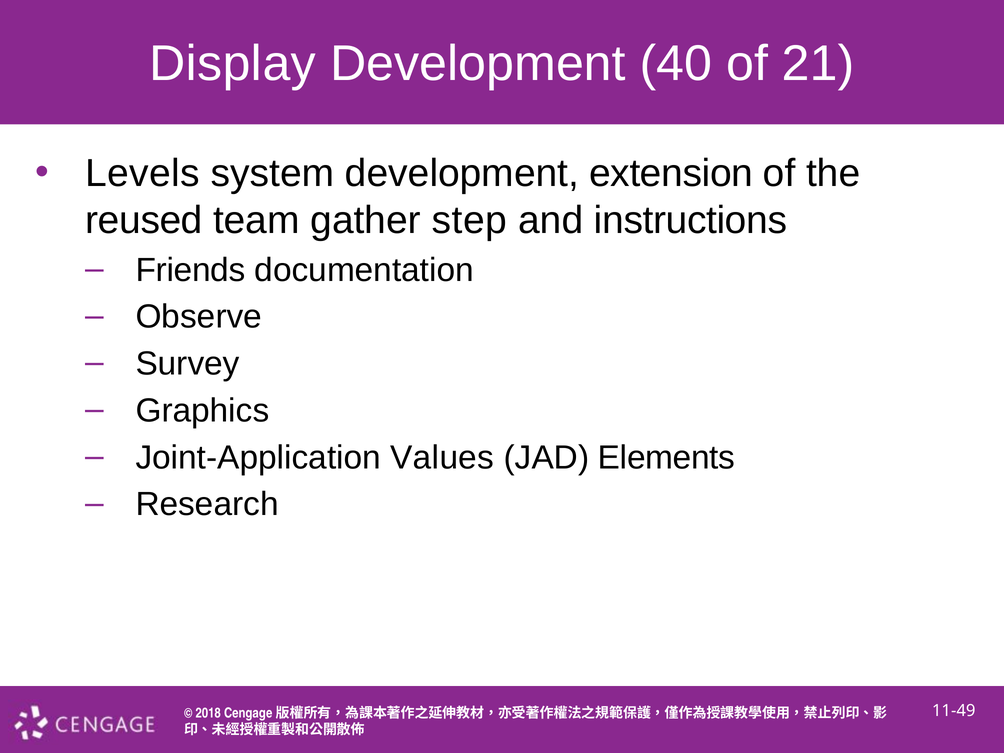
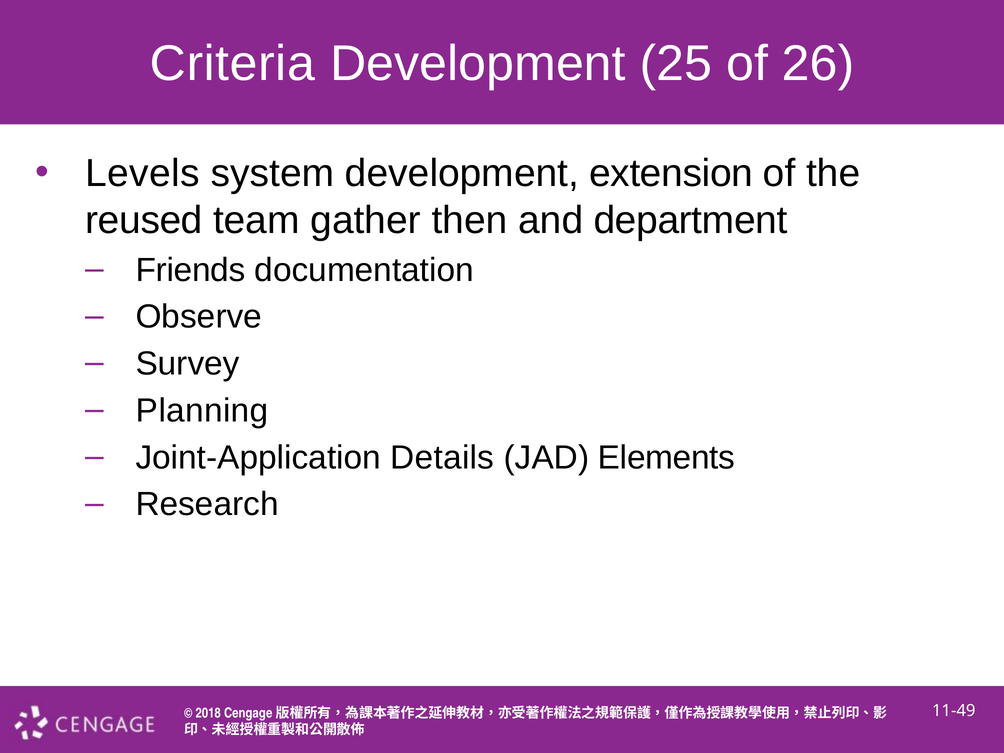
Display: Display -> Criteria
40: 40 -> 25
21: 21 -> 26
step: step -> then
instructions: instructions -> department
Graphics: Graphics -> Planning
Values: Values -> Details
